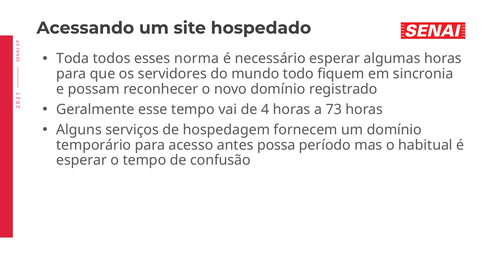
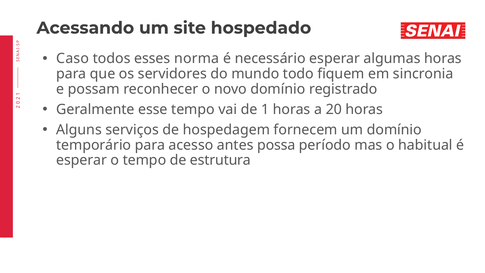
Toda: Toda -> Caso
de 4: 4 -> 1
73: 73 -> 20
confusão: confusão -> estrutura
